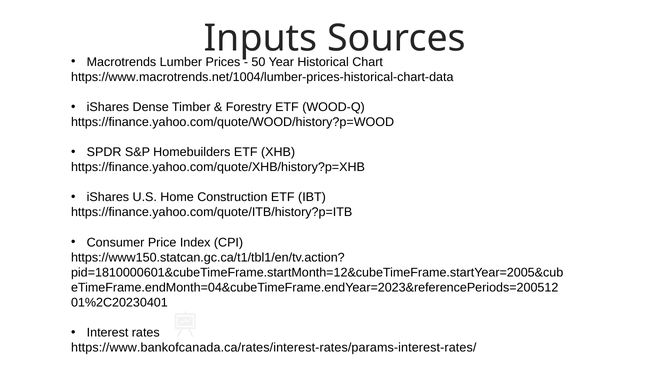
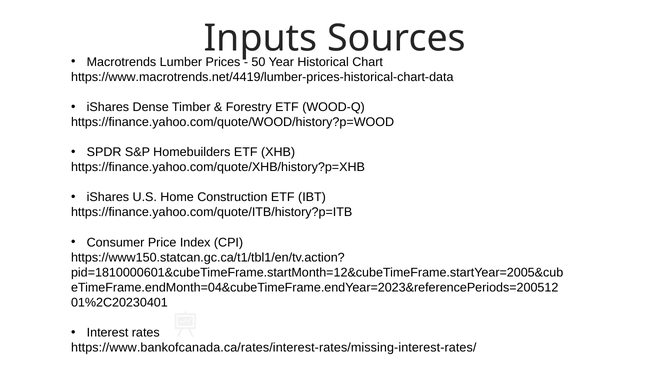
https://www.macrotrends.net/1004/lumber-prices-historical-chart-data: https://www.macrotrends.net/1004/lumber-prices-historical-chart-data -> https://www.macrotrends.net/4419/lumber-prices-historical-chart-data
https://www.bankofcanada.ca/rates/interest-rates/params-interest-rates/: https://www.bankofcanada.ca/rates/interest-rates/params-interest-rates/ -> https://www.bankofcanada.ca/rates/interest-rates/missing-interest-rates/
